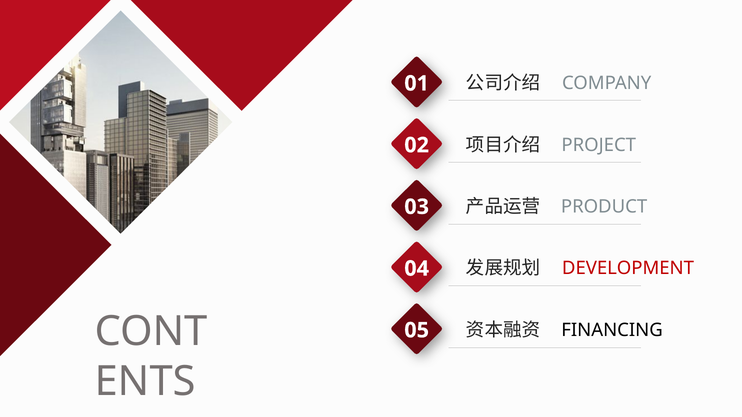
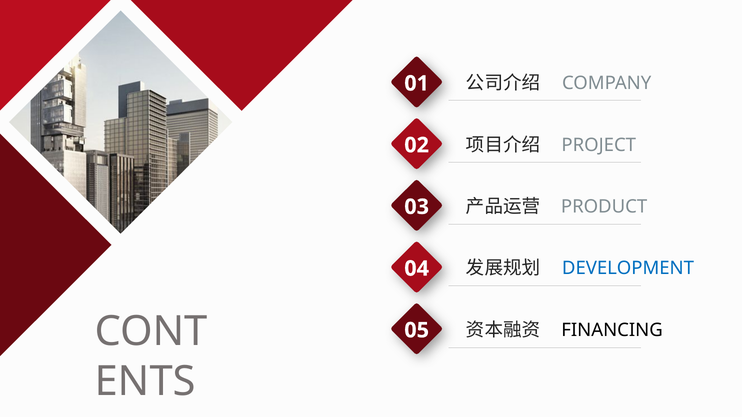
DEVELOPMENT colour: red -> blue
